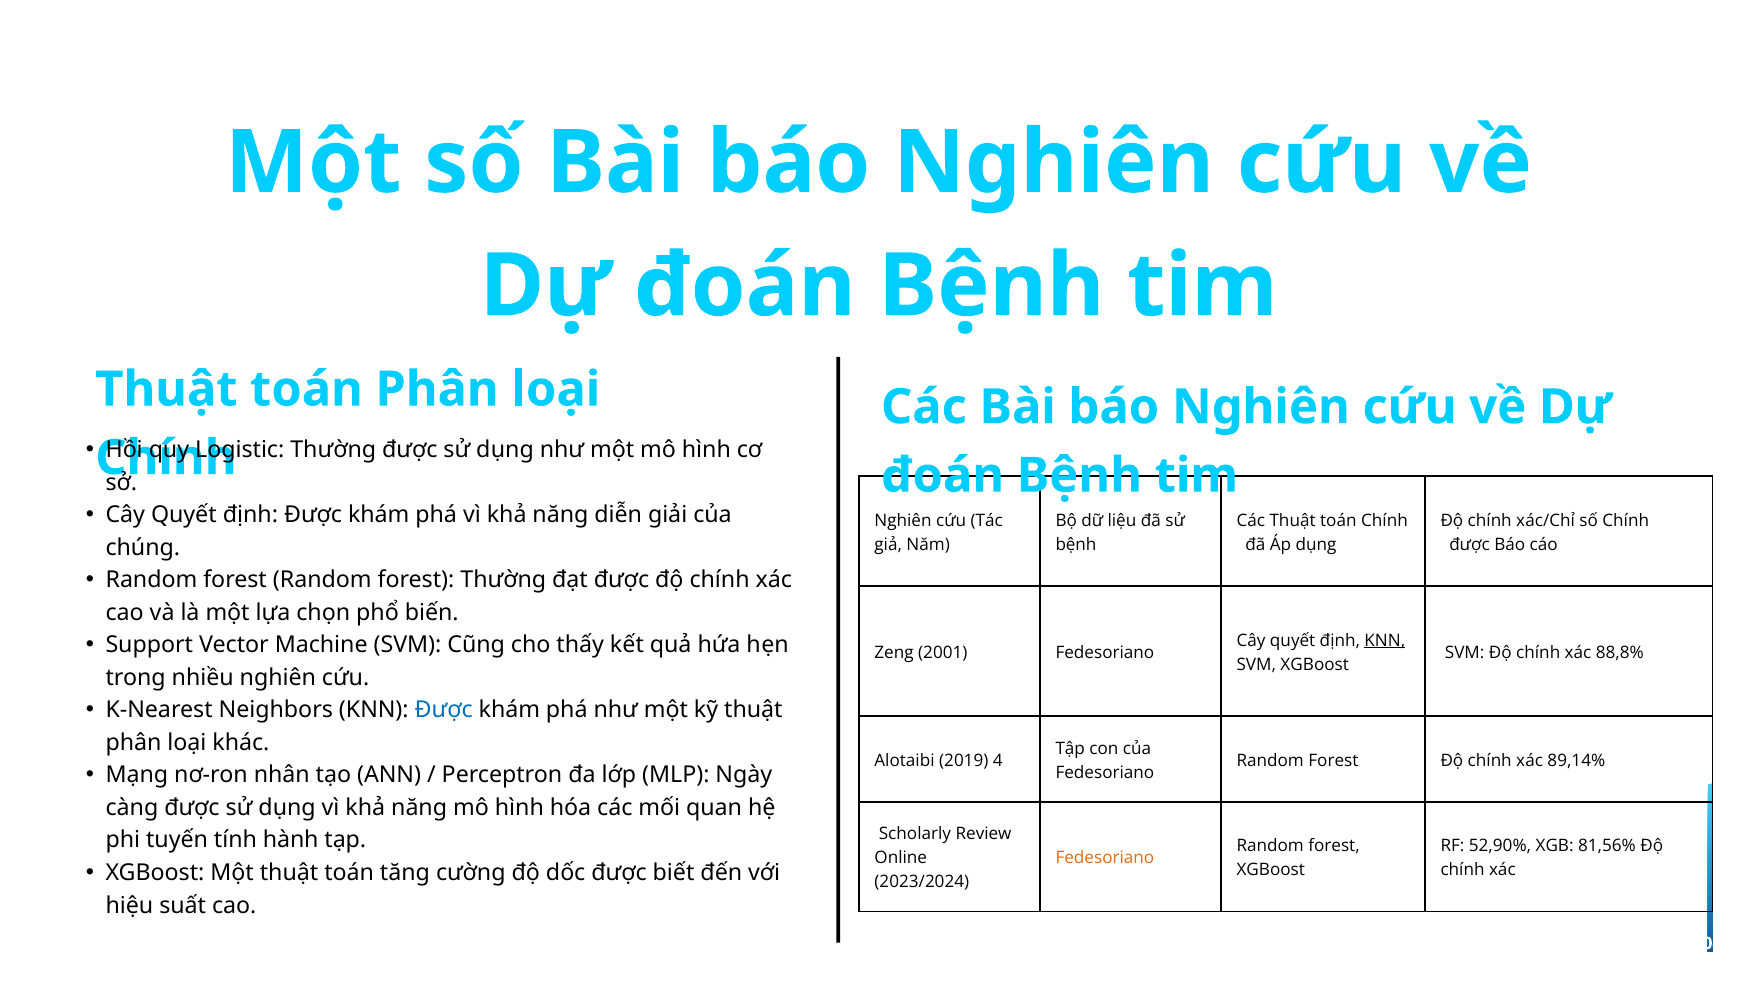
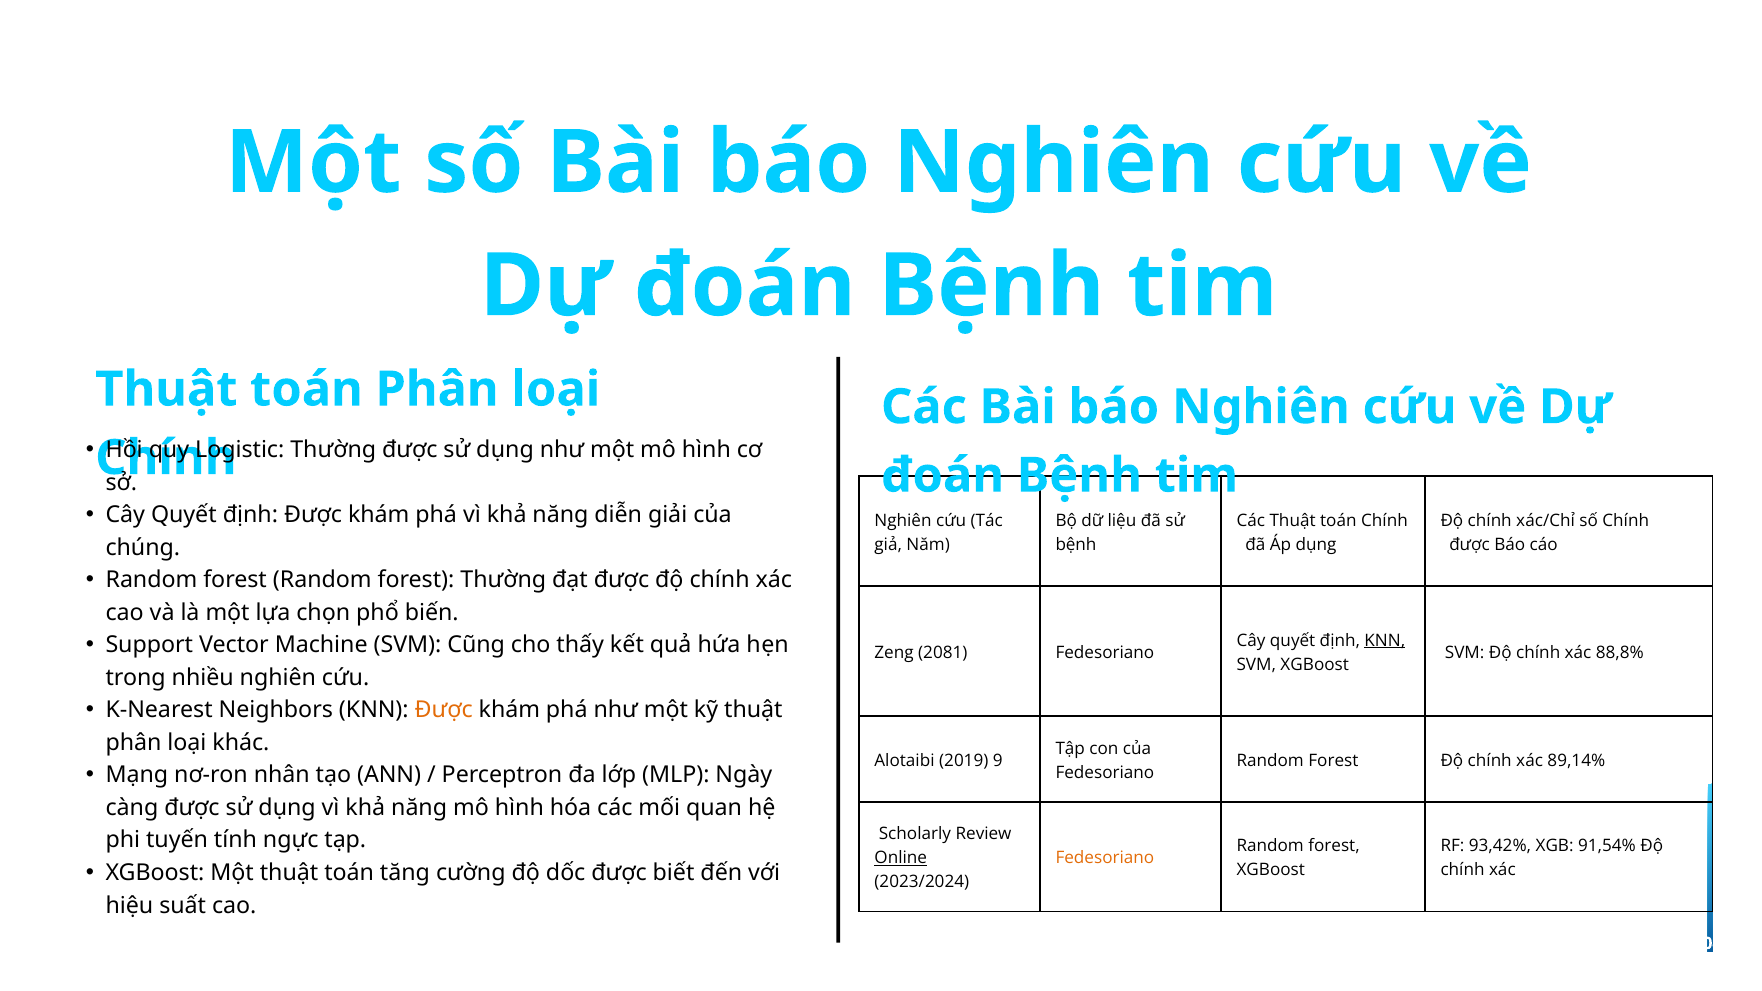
2001: 2001 -> 2081
Được at (444, 710) colour: blue -> orange
4: 4 -> 9
hành: hành -> ngực
52,90%: 52,90% -> 93,42%
81,56%: 81,56% -> 91,54%
Online underline: none -> present
